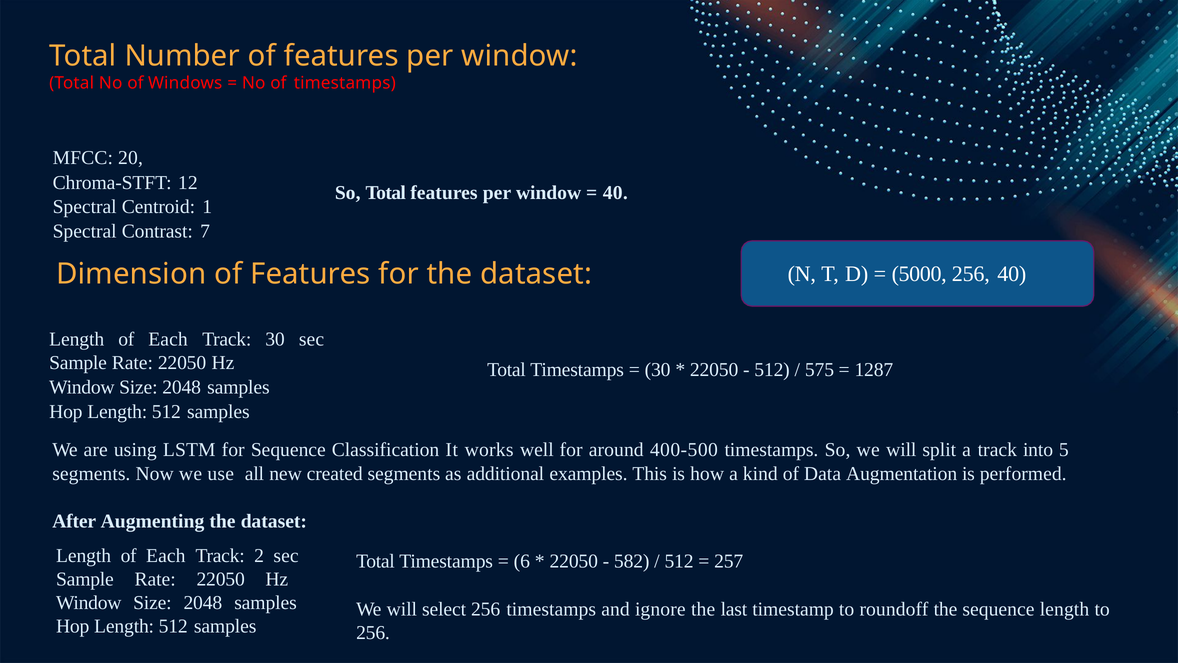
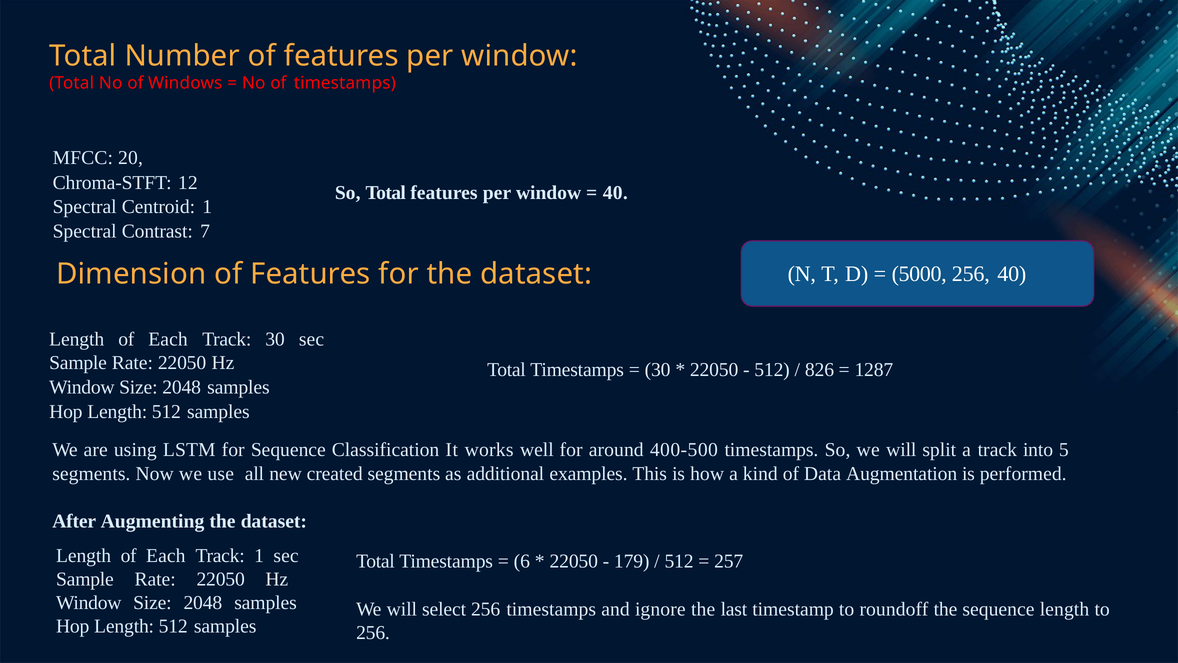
575: 575 -> 826
Track 2: 2 -> 1
582: 582 -> 179
